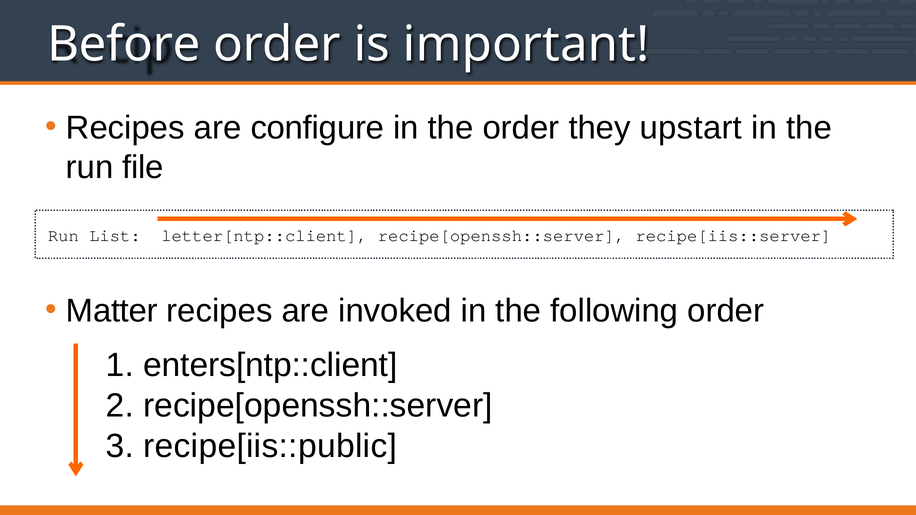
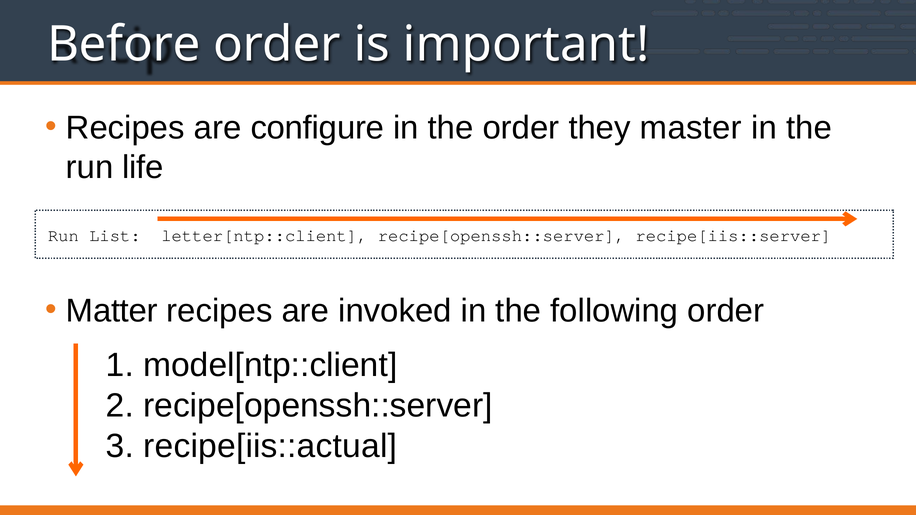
upstart: upstart -> master
file: file -> life
enters[ntp::client: enters[ntp::client -> model[ntp::client
recipe[iis::public: recipe[iis::public -> recipe[iis::actual
